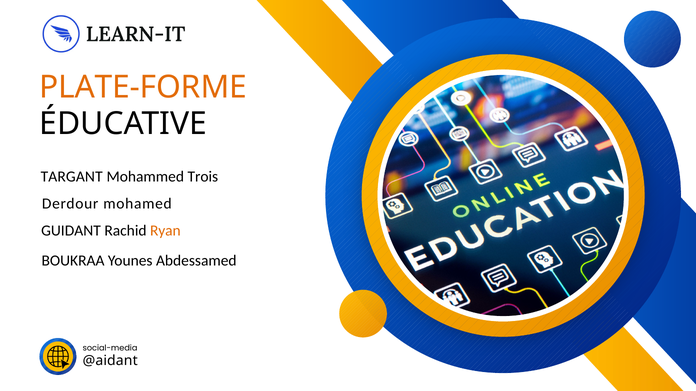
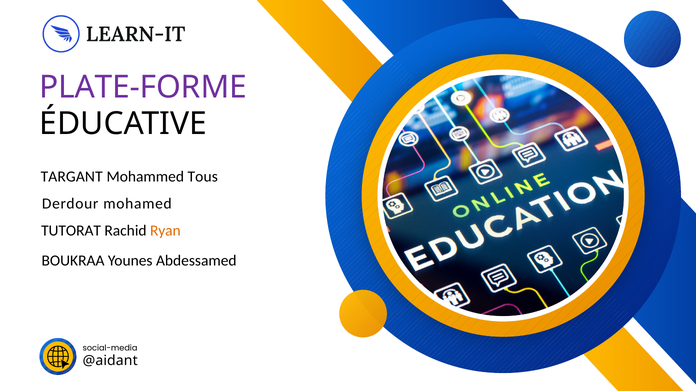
PLATE-FORME colour: orange -> purple
Trois: Trois -> Tous
GUIDANT: GUIDANT -> TUTORAT
